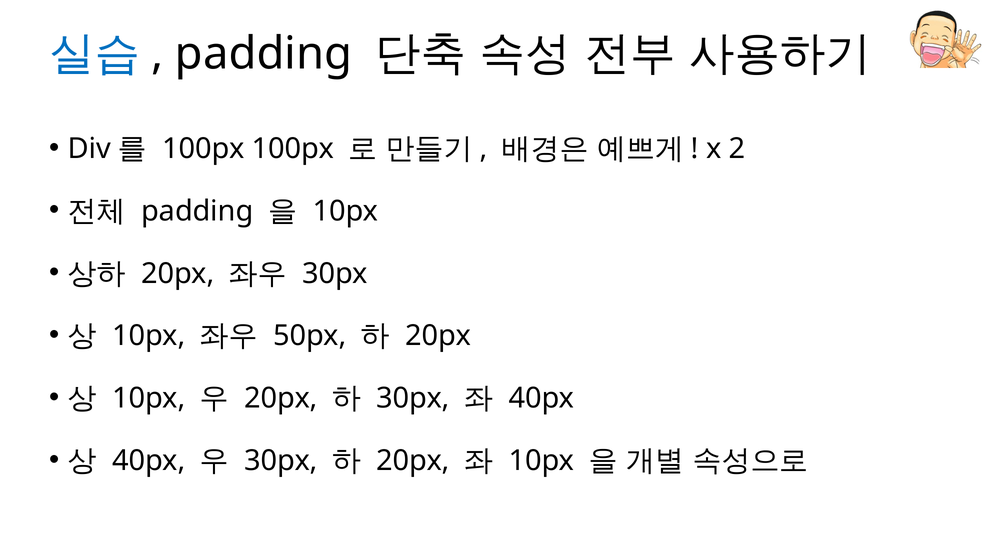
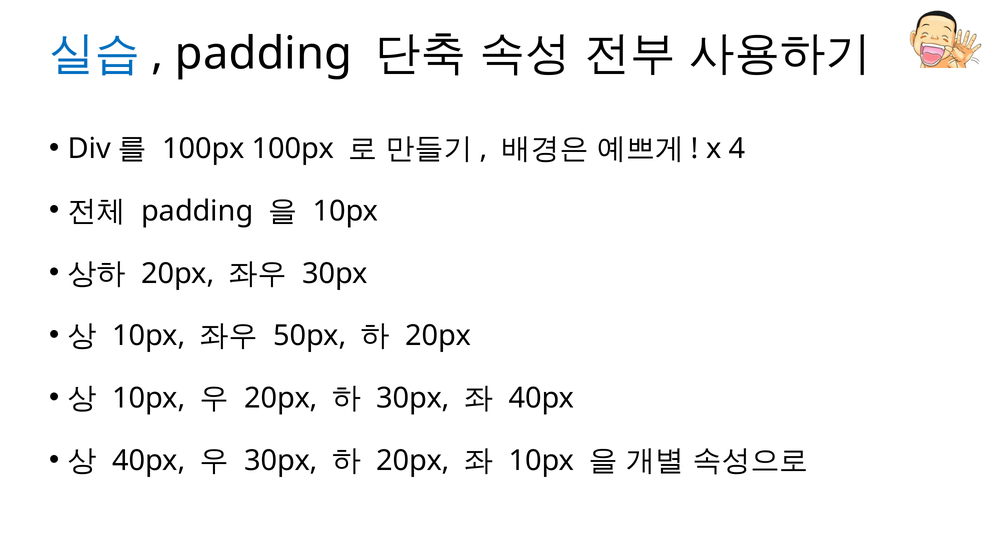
2: 2 -> 4
